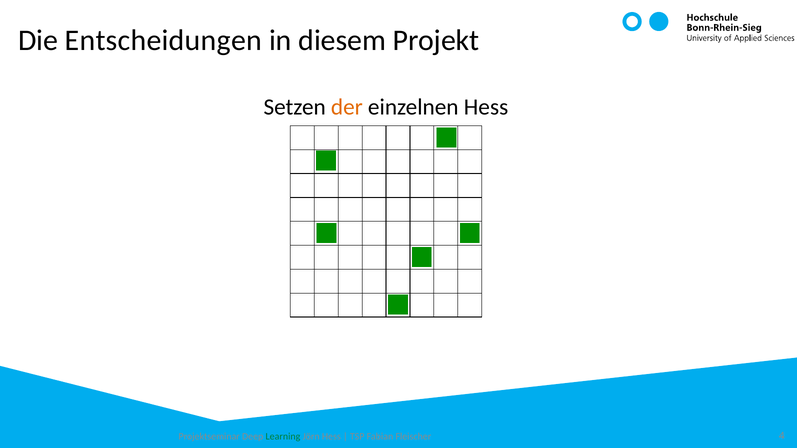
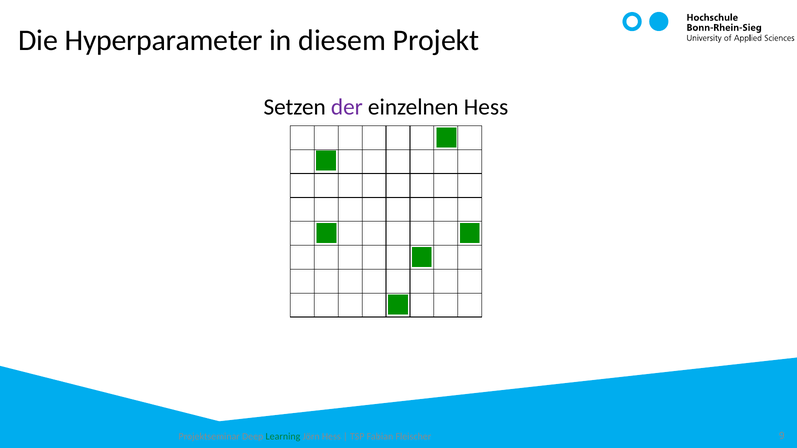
Entscheidungen: Entscheidungen -> Hyperparameter
der colour: orange -> purple
4: 4 -> 9
